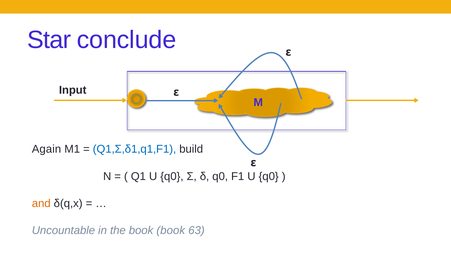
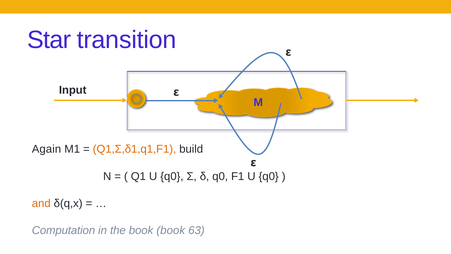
conclude: conclude -> transition
Q1,Σ,δ1,q1,F1 colour: blue -> orange
Uncountable: Uncountable -> Computation
